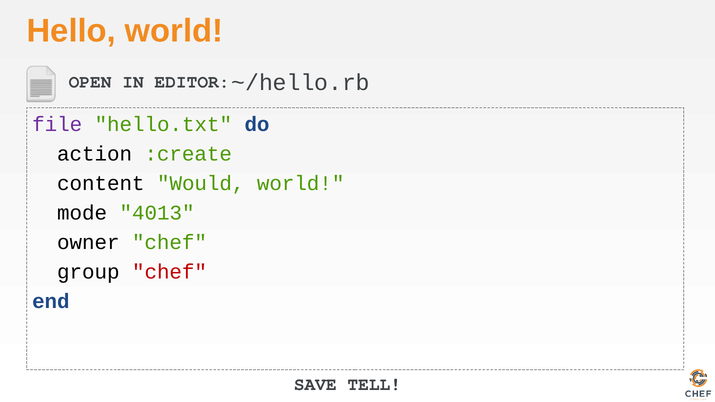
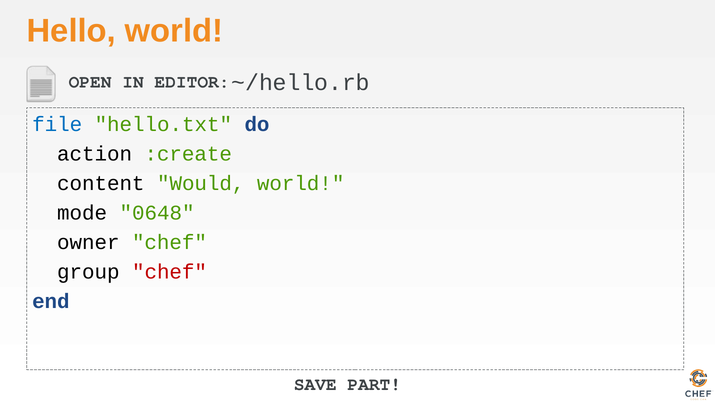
file colour: purple -> blue
4013: 4013 -> 0648
TELL: TELL -> PART
